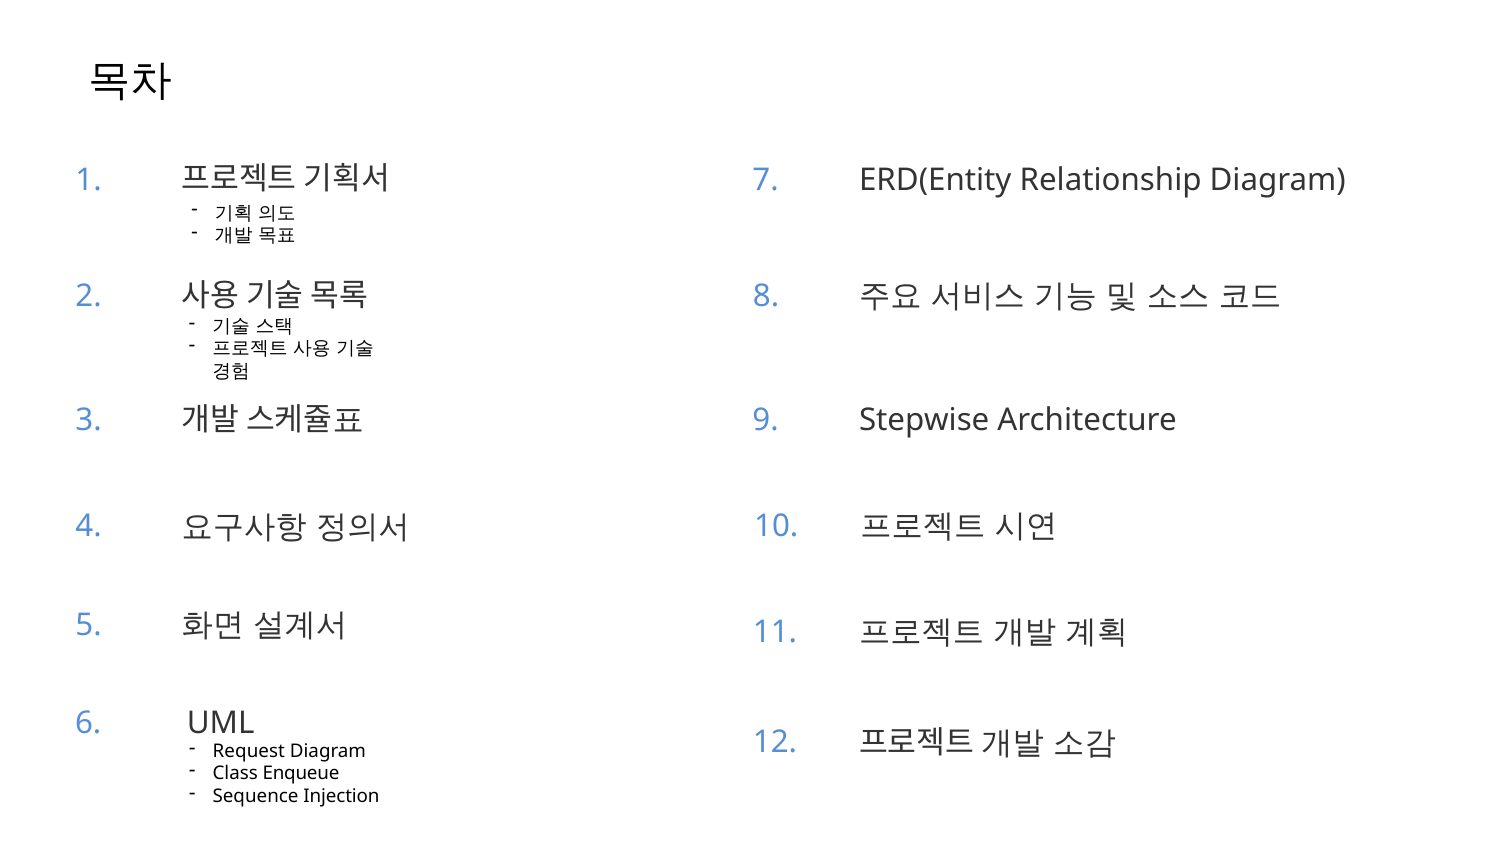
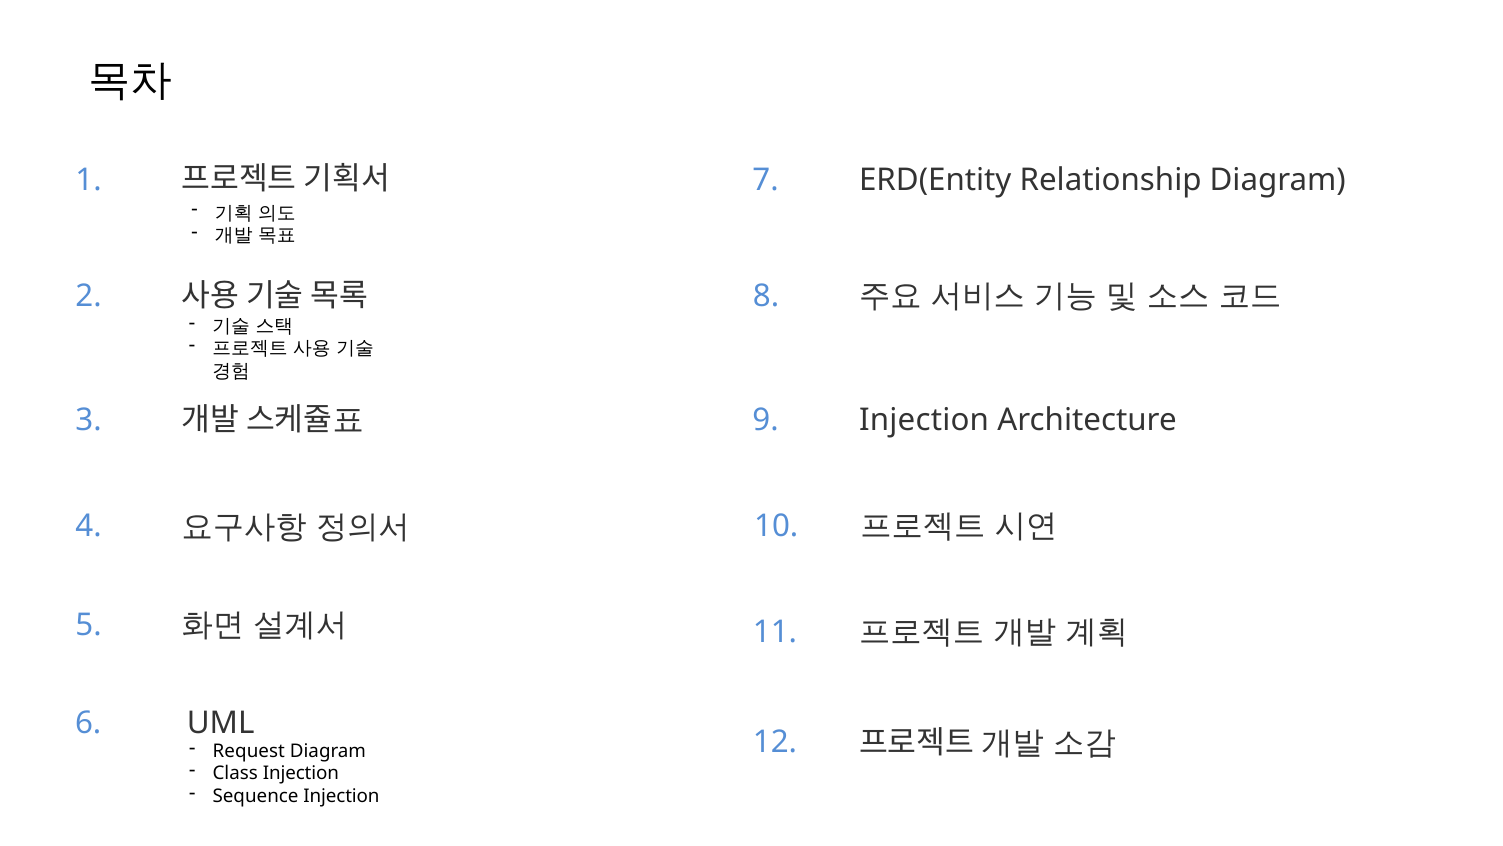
Stepwise at (924, 420): Stepwise -> Injection
Class Enqueue: Enqueue -> Injection
